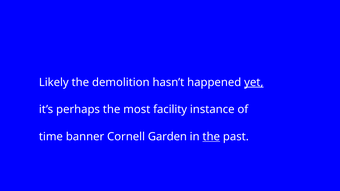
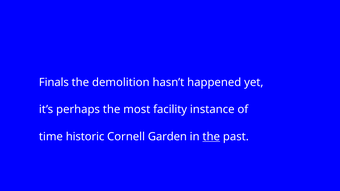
Likely: Likely -> Finals
yet underline: present -> none
banner: banner -> historic
